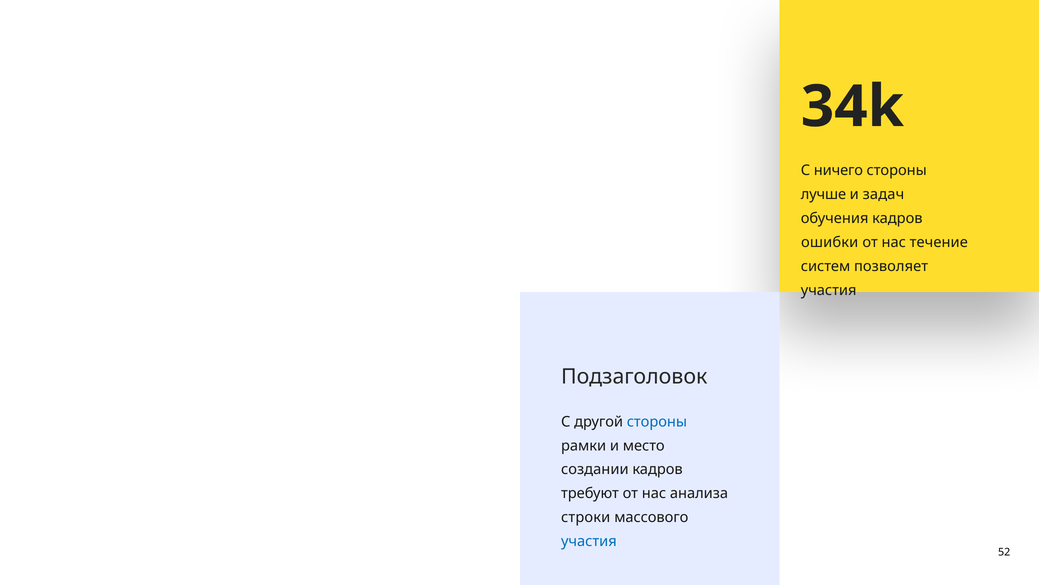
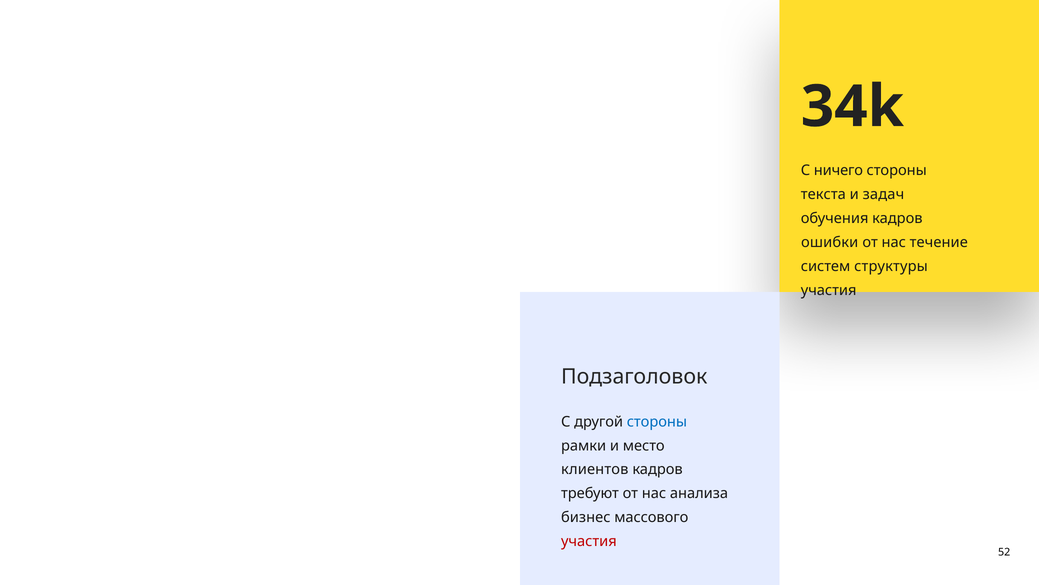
лучше: лучше -> текста
позволяет: позволяет -> структуры
создании: создании -> клиентов
строки: строки -> бизнес
участия at (589, 542) colour: blue -> red
